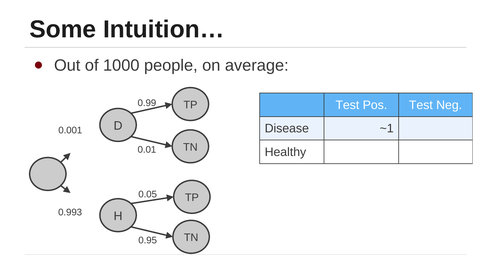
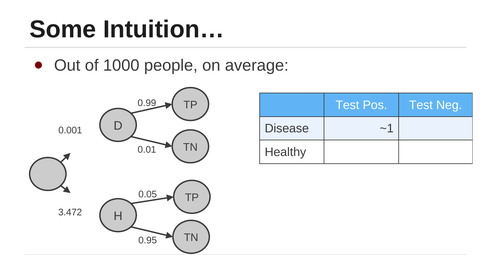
0.993: 0.993 -> 3.472
